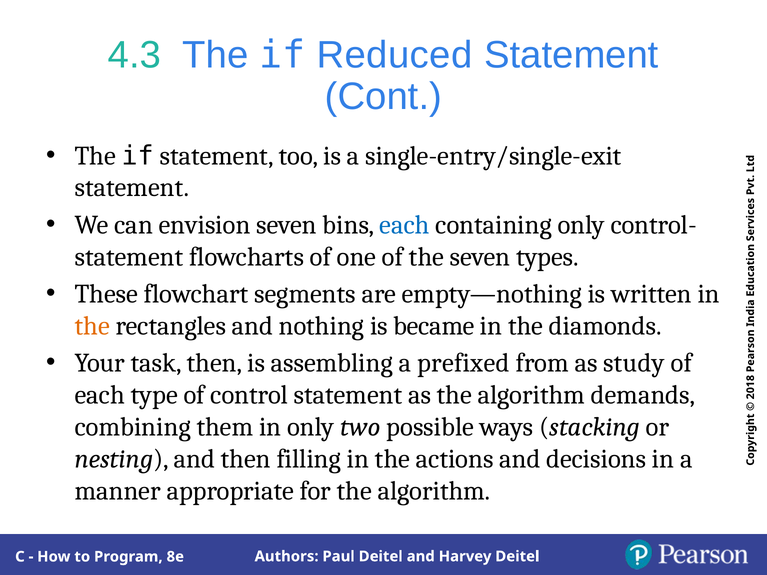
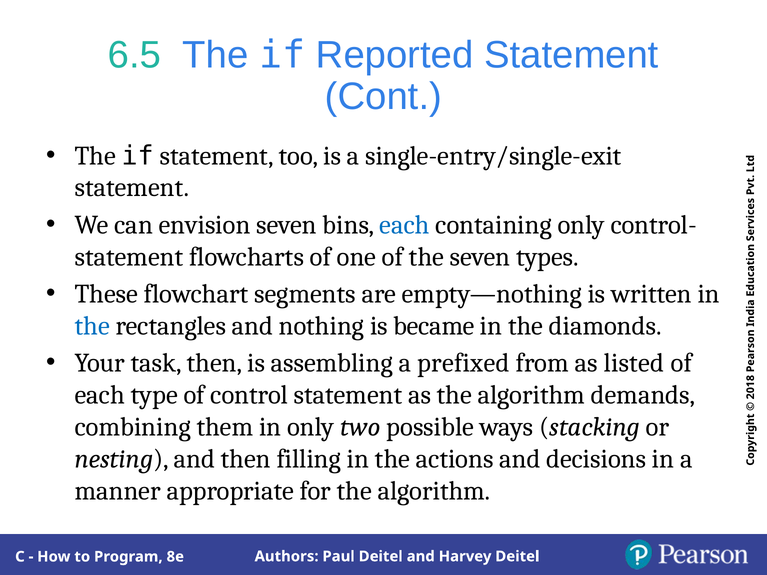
4.3: 4.3 -> 6.5
Reduced: Reduced -> Reported
the at (92, 326) colour: orange -> blue
study: study -> listed
